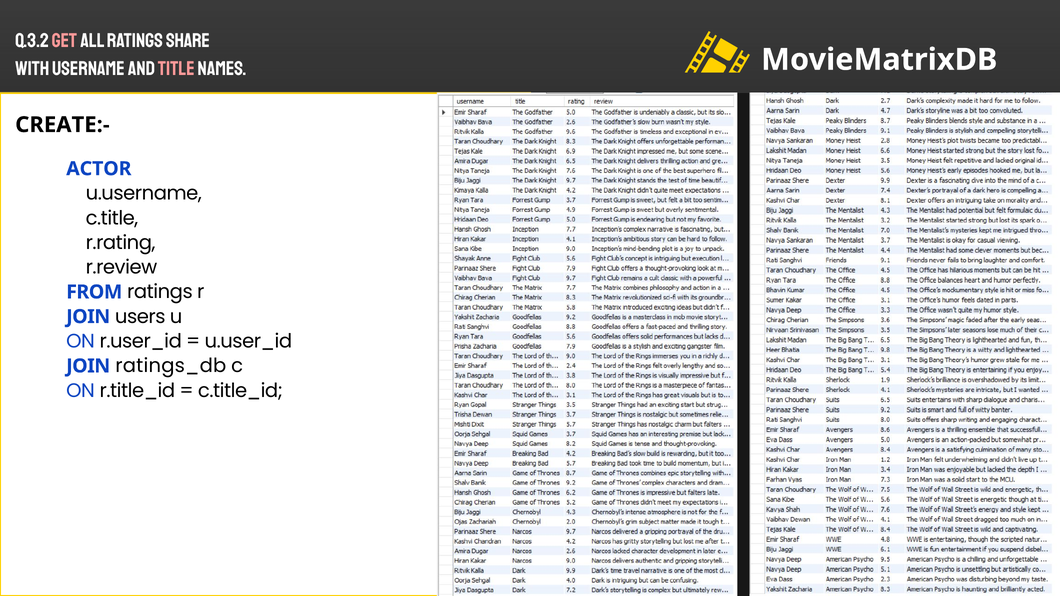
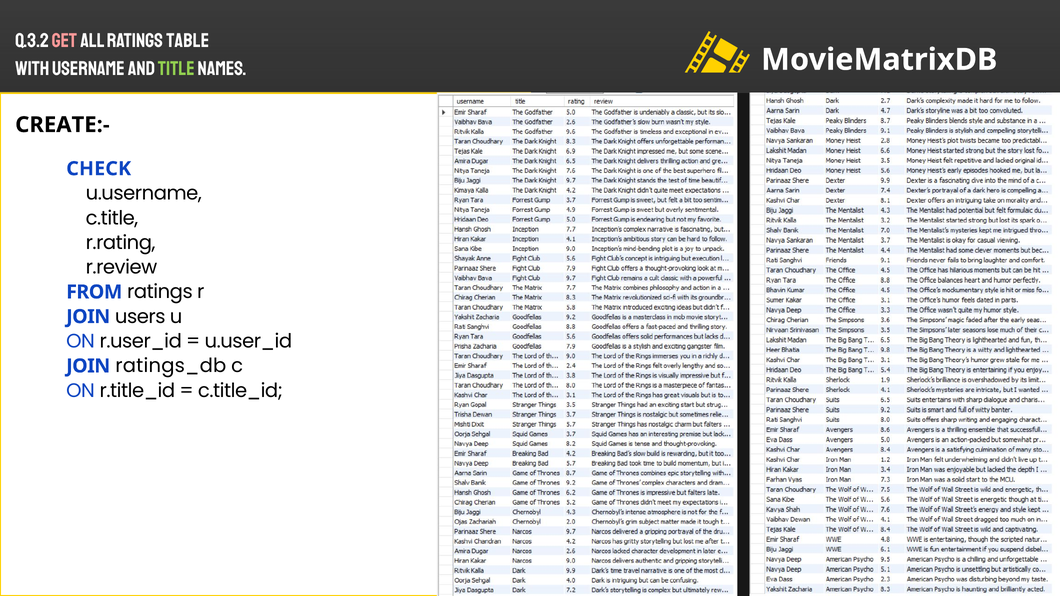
share: share -> table
title colour: pink -> light green
ACTOR: ACTOR -> CHECK
